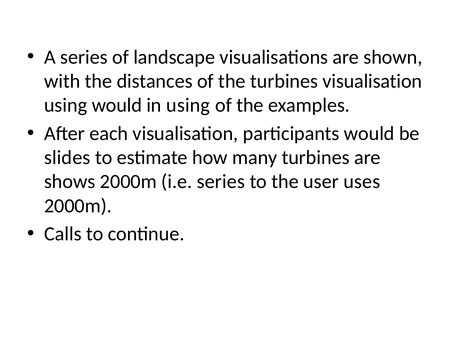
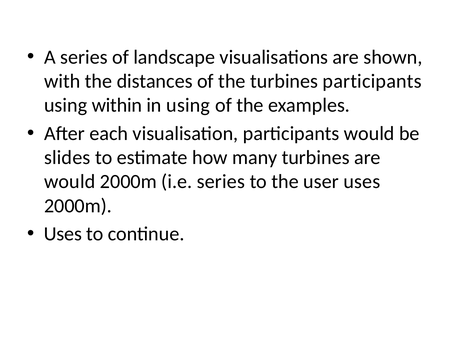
turbines visualisation: visualisation -> participants
using would: would -> within
shows at (70, 182): shows -> would
Calls at (63, 234): Calls -> Uses
